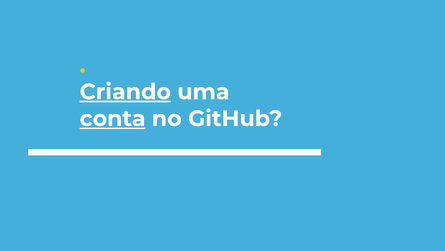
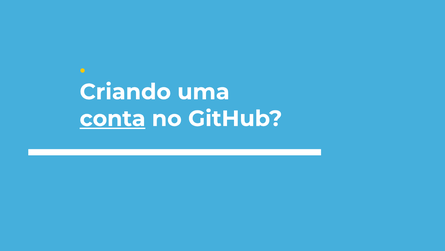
Criando underline: present -> none
